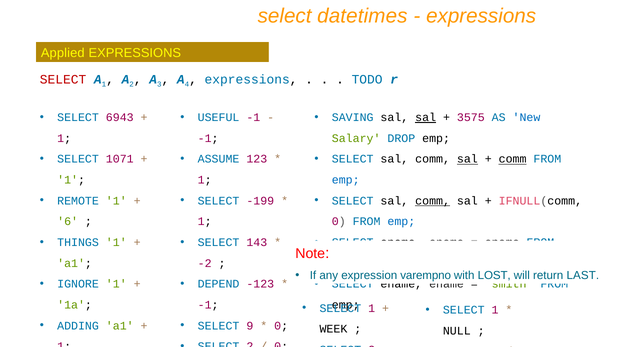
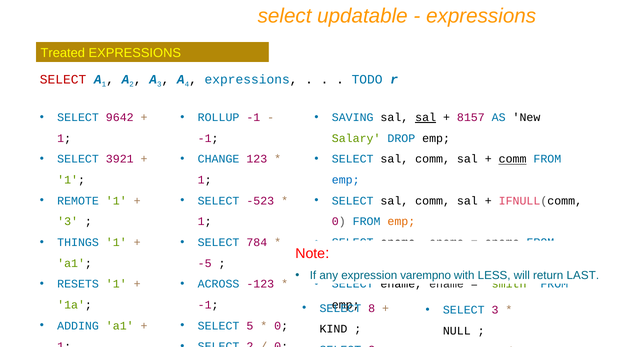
datetimes: datetimes -> updatable
Applied: Applied -> Treated
6943: 6943 -> 9642
USEFUL: USEFUL -> ROLLUP
3575: 3575 -> 8157
New colour: blue -> black
1071: 1071 -> 3921
ASSUME: ASSUME -> CHANGE
sal at (467, 159) underline: present -> none
-199: -199 -> -523
comm at (433, 201) underline: present -> none
6 at (68, 222): 6 -> 3
emp at (401, 222) colour: blue -> orange
143: 143 -> 784
-2: -2 -> -5
LOST: LOST -> LESS
IGNORE: IGNORE -> RESETS
DEPEND: DEPEND -> ACROSS
1 at (372, 309): 1 -> 8
1 at (495, 311): 1 -> 3
9: 9 -> 5
WEEK: WEEK -> KIND
